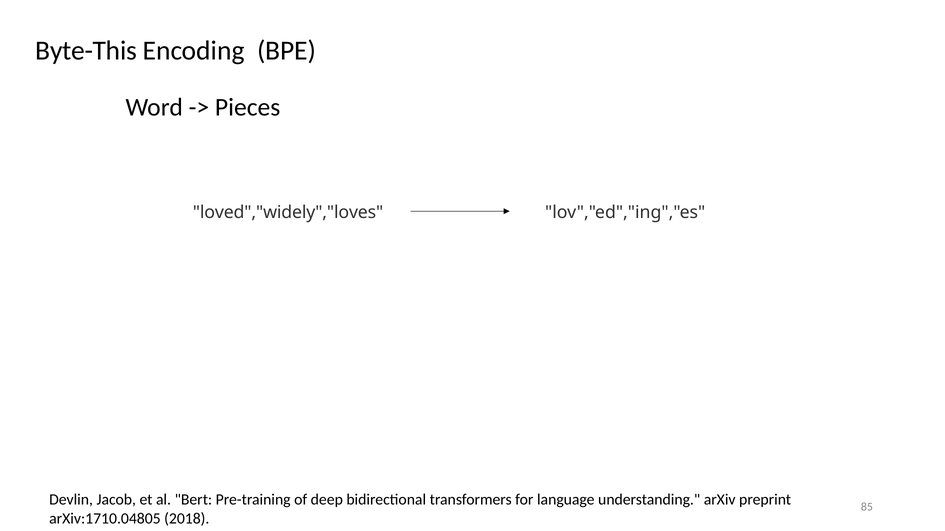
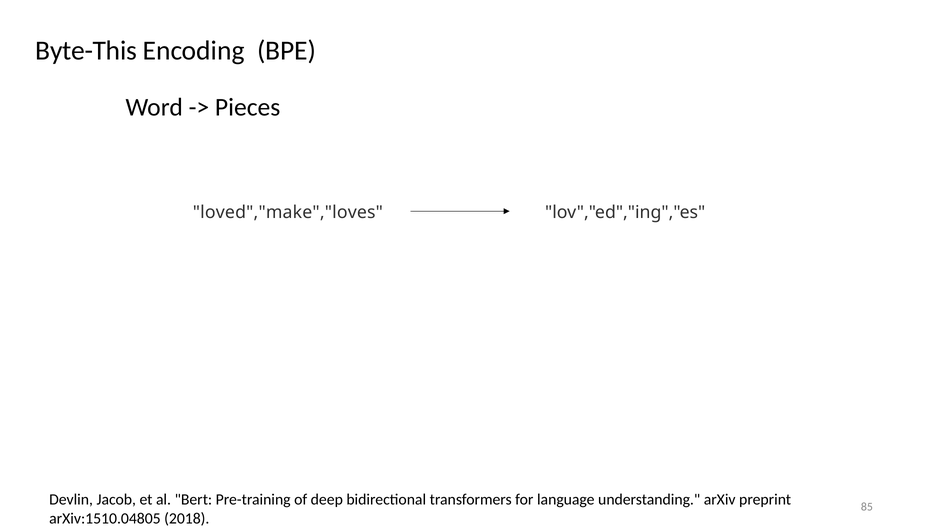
loved","widely","loves: loved","widely","loves -> loved","make","loves
arXiv:1710.04805: arXiv:1710.04805 -> arXiv:1510.04805
